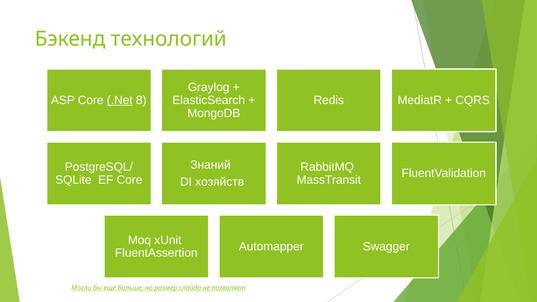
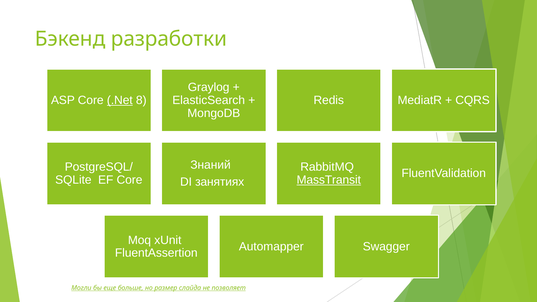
технологий: технологий -> разработки
MassTransit underline: none -> present
хозяйств: хозяйств -> занятиях
